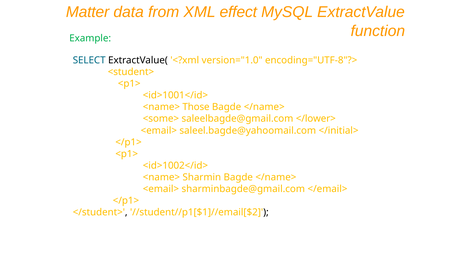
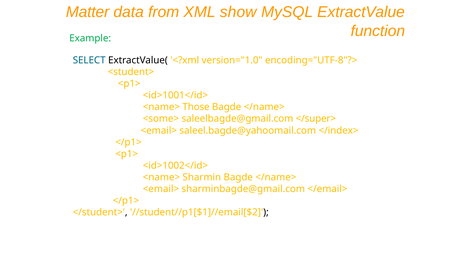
effect: effect -> show
</lower>: </lower> -> </super>
</initial>: </initial> -> </index>
